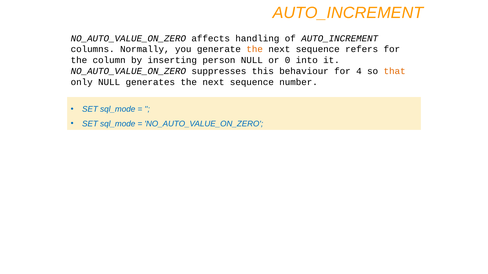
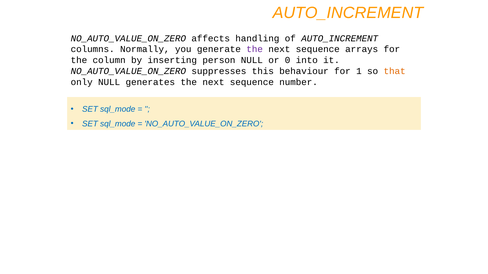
the at (255, 49) colour: orange -> purple
refers: refers -> arrays
4: 4 -> 1
